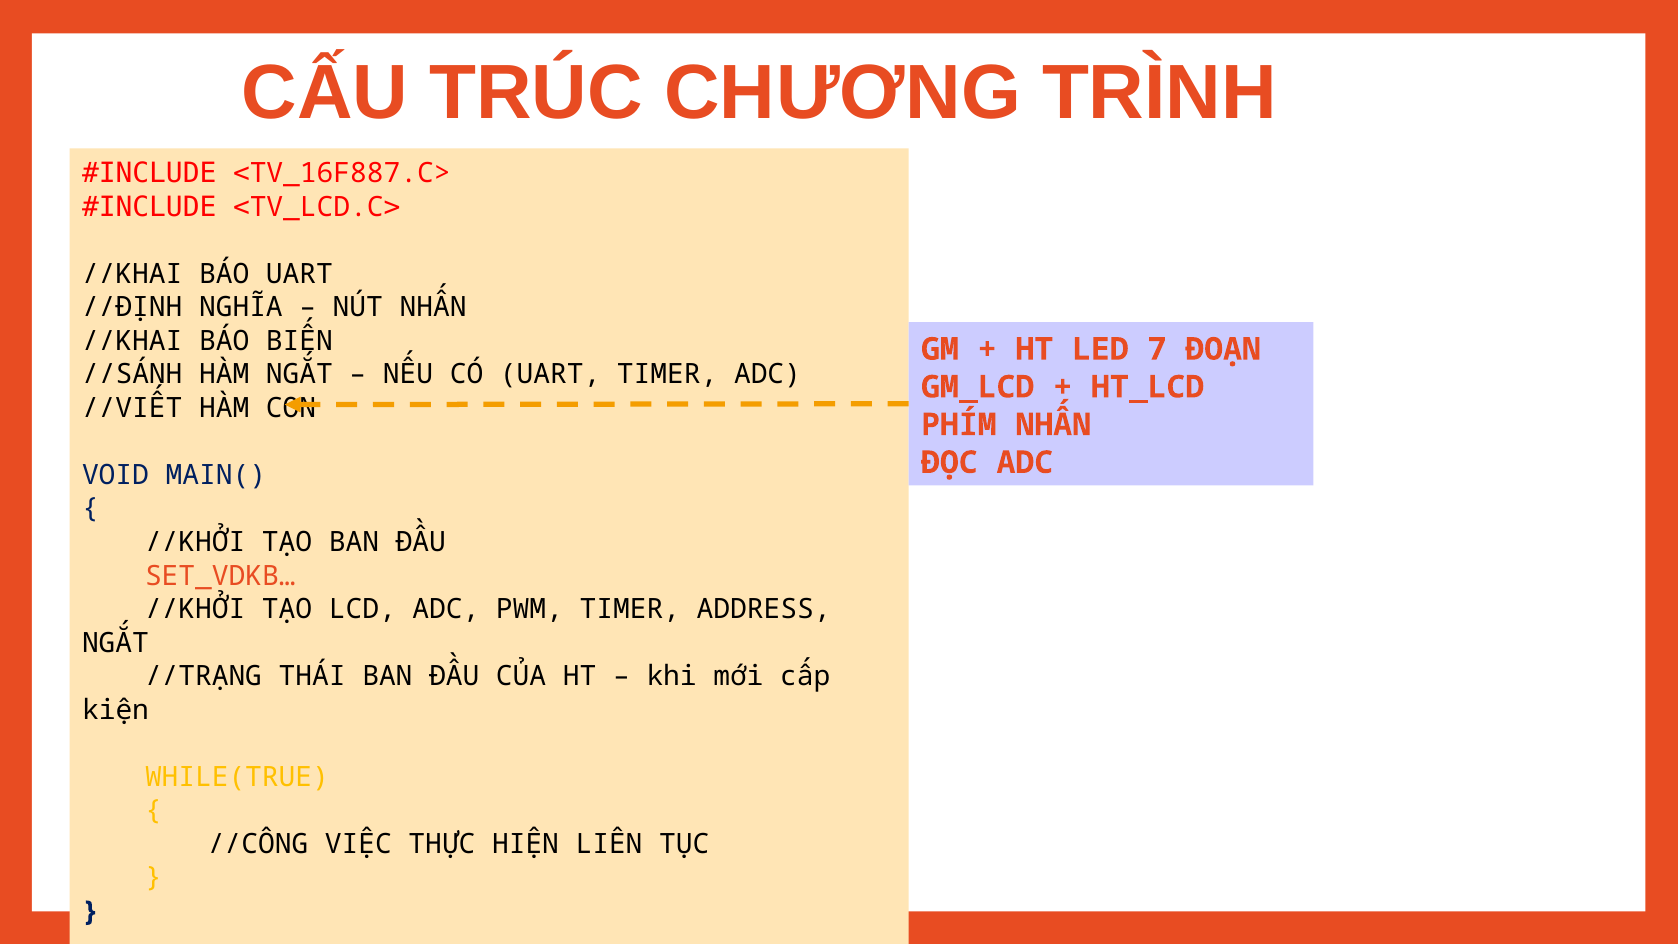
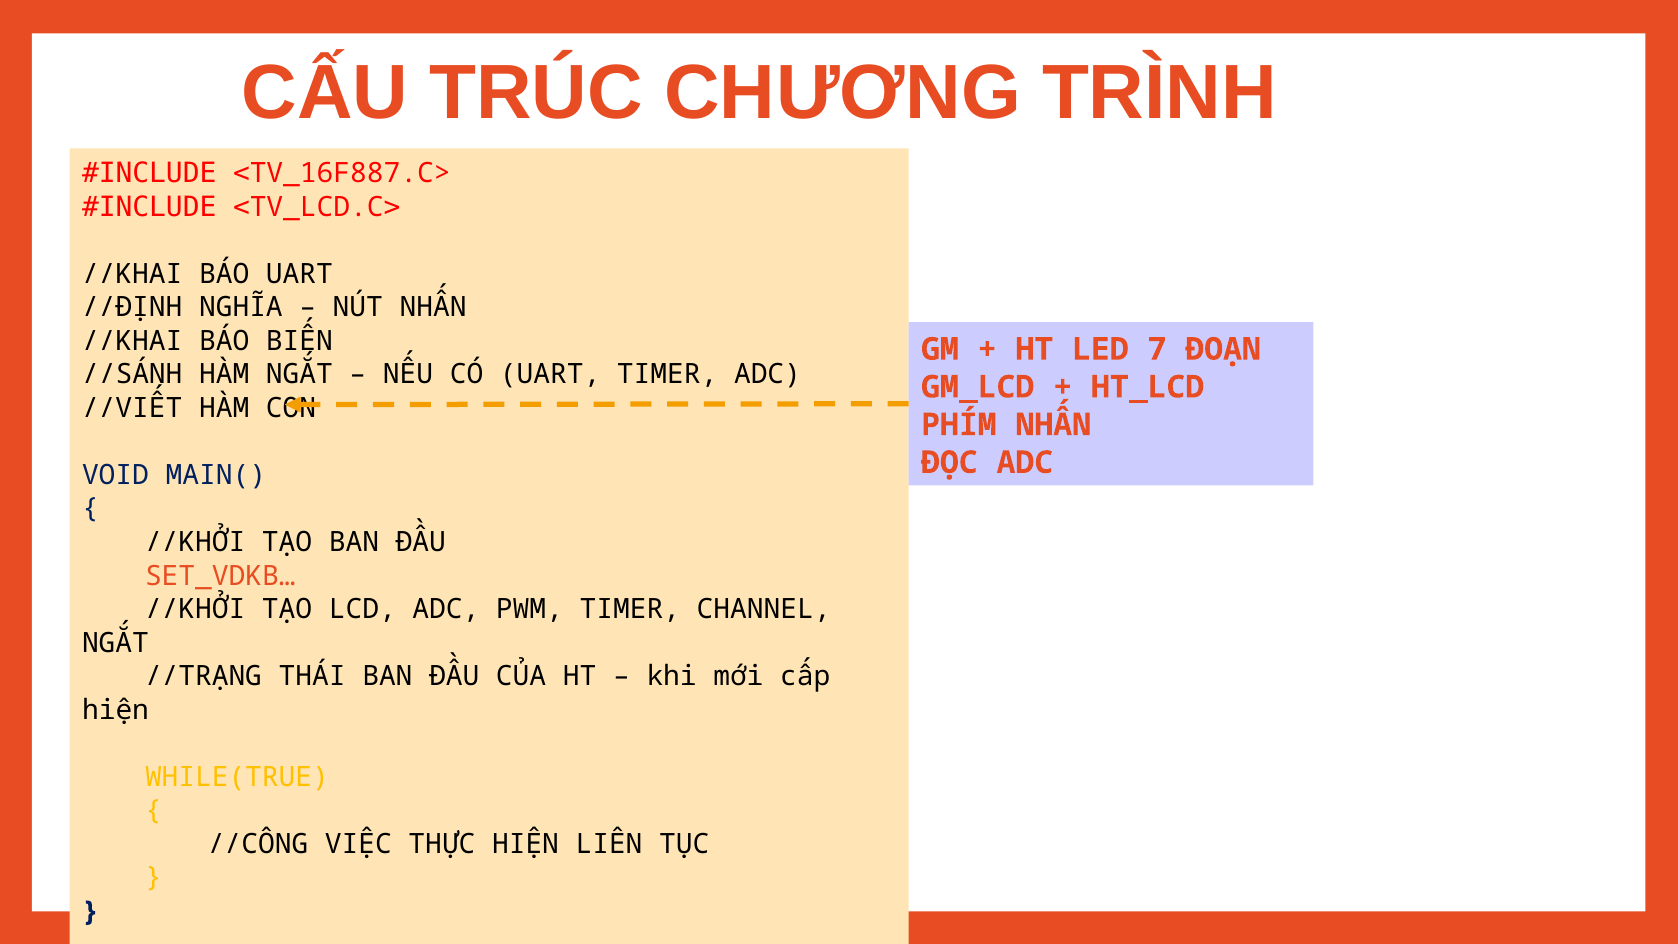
ADDRESS: ADDRESS -> CHANNEL
kiện at (116, 710): kiện -> hiện
